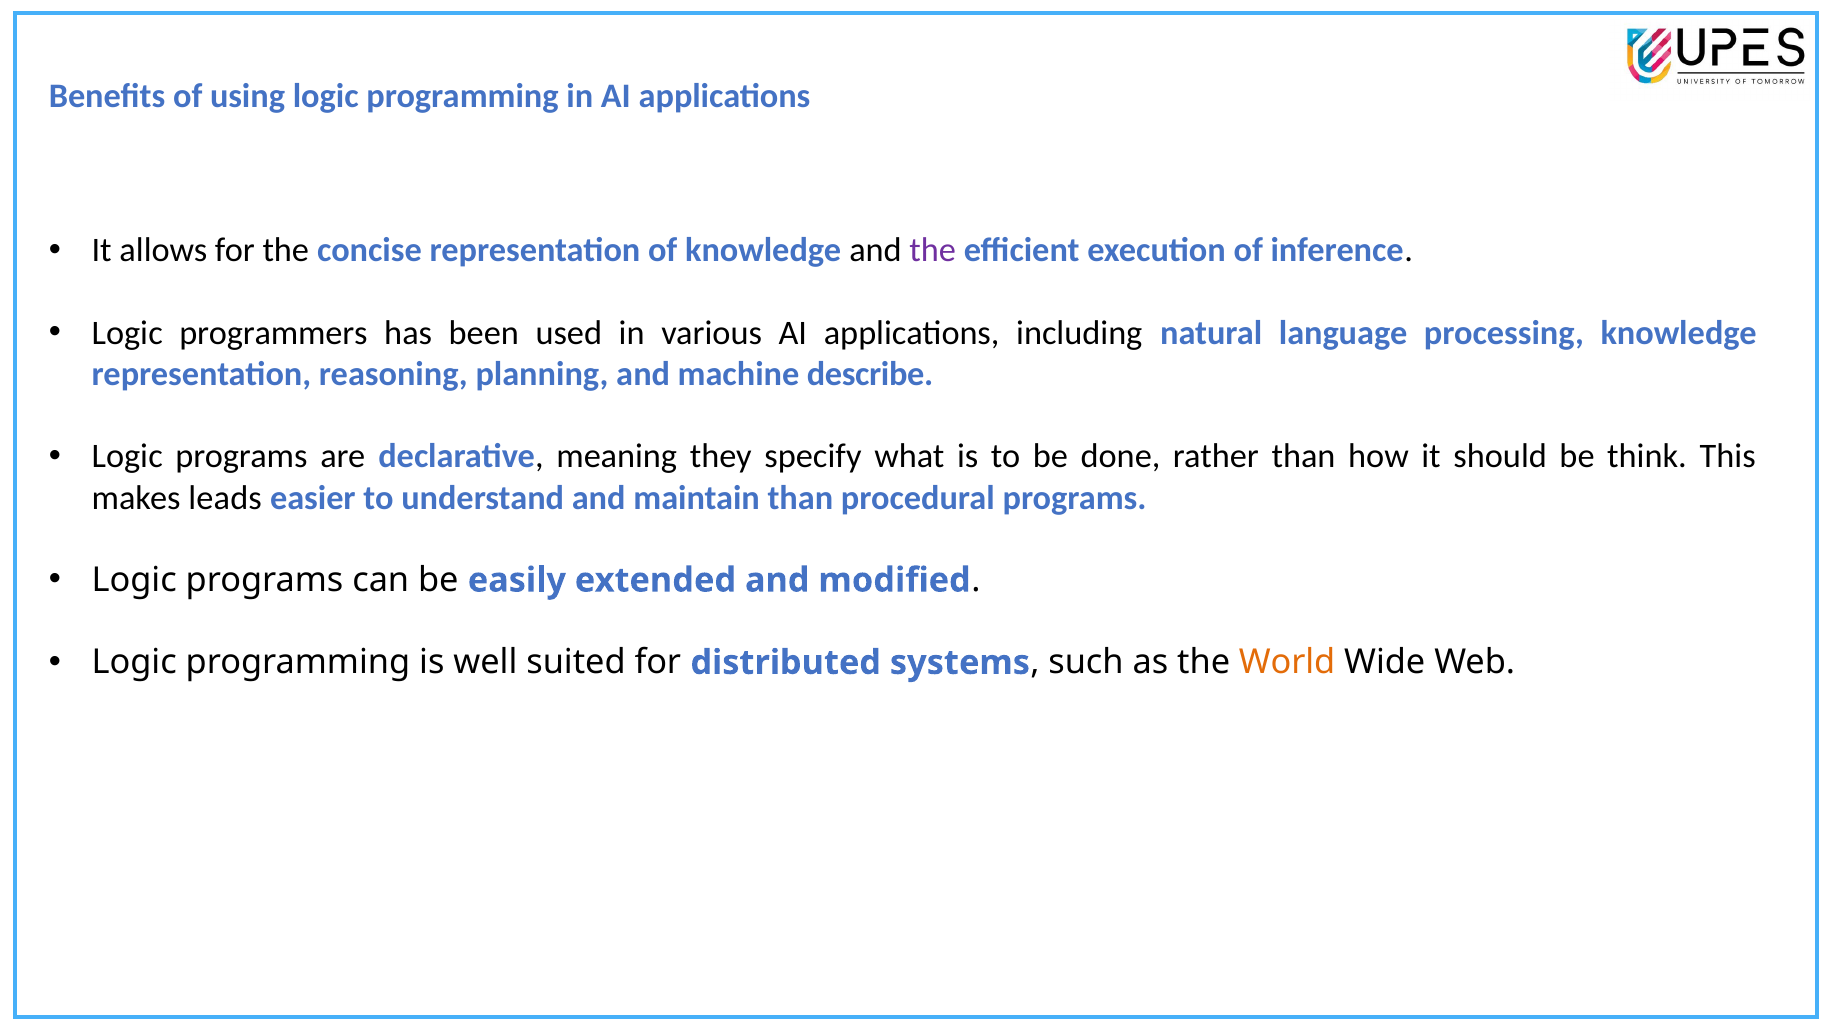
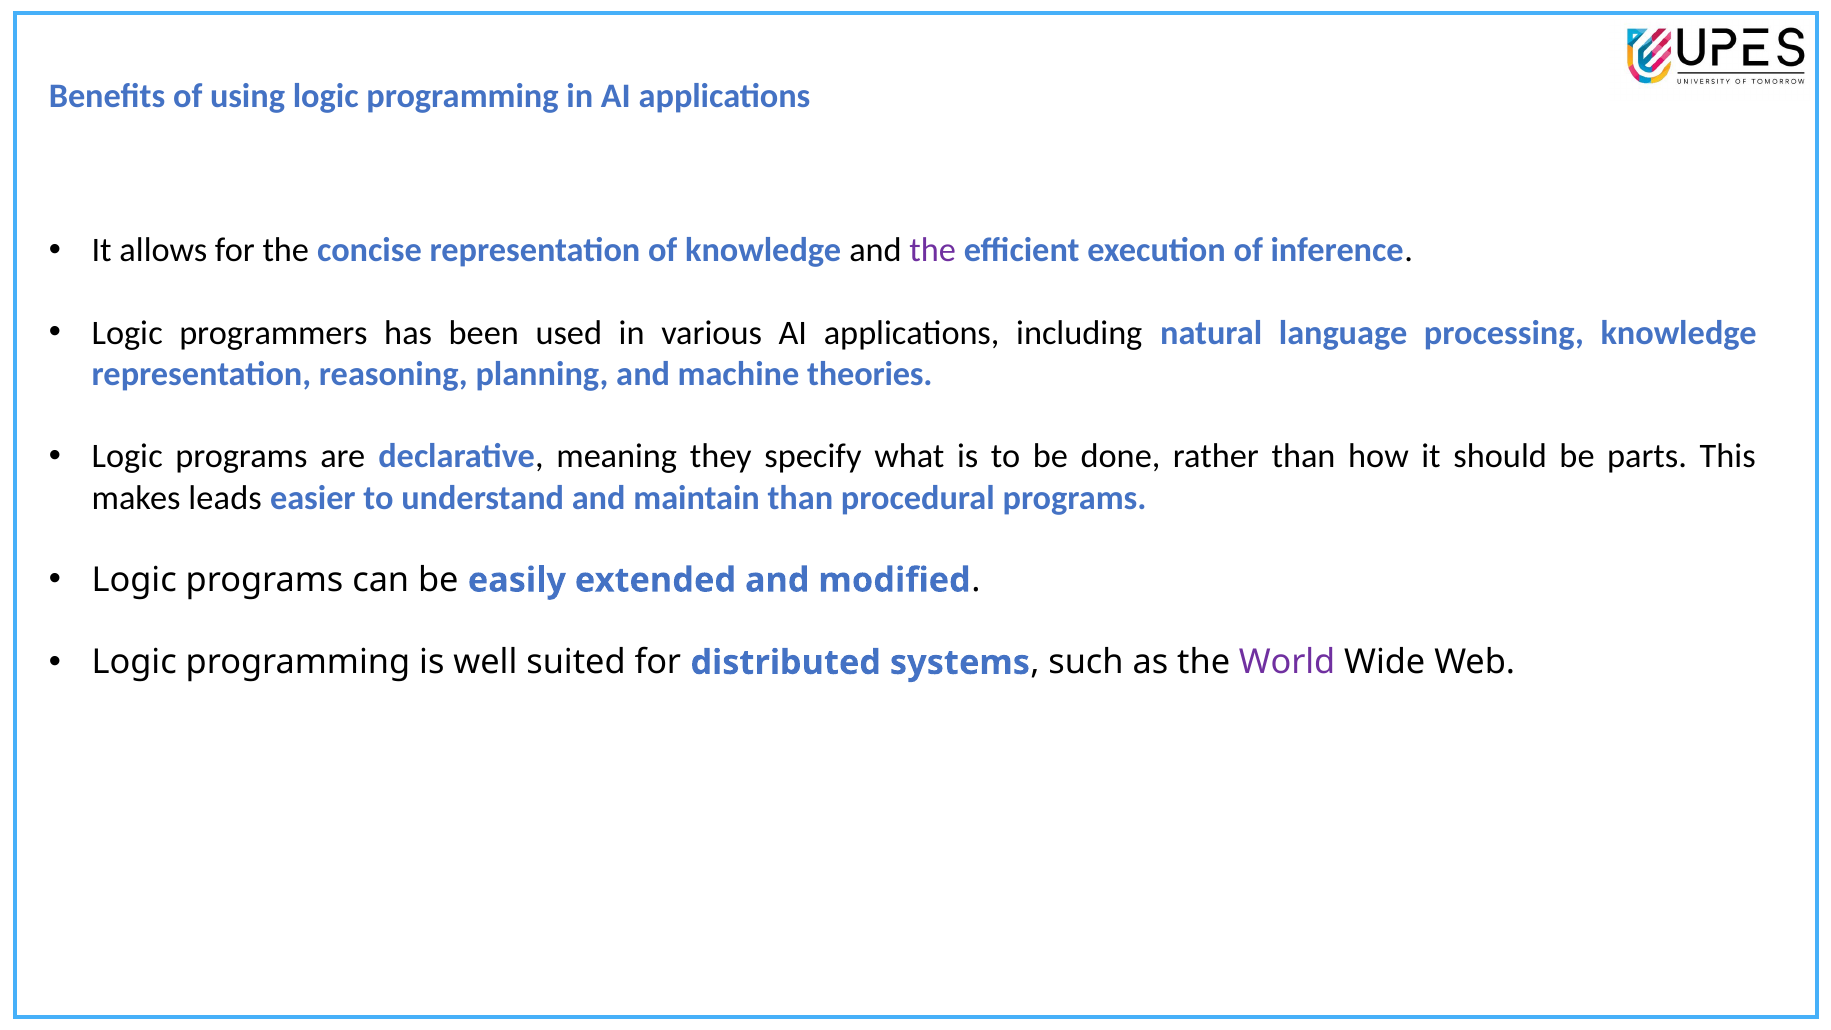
describe: describe -> theories
think: think -> parts
World colour: orange -> purple
